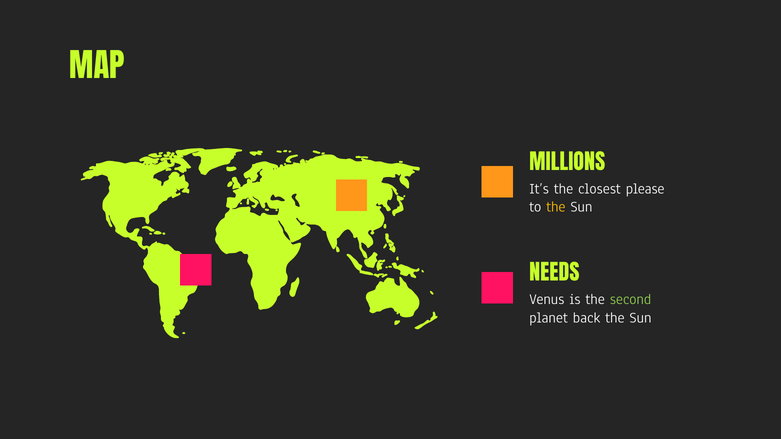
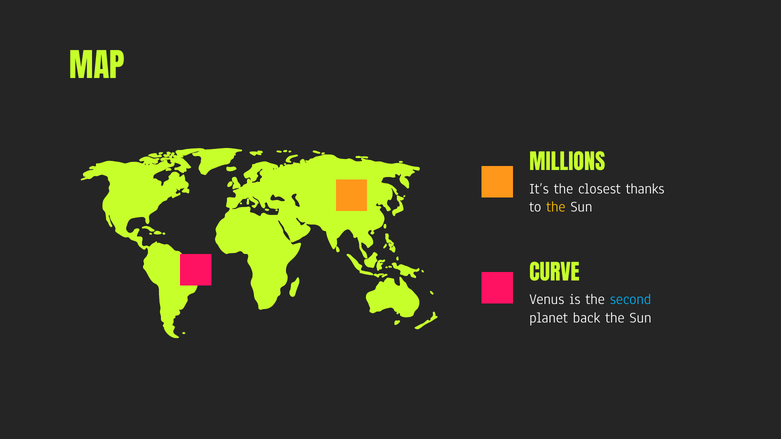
please: please -> thanks
NEEDS: NEEDS -> CURVE
second colour: light green -> light blue
